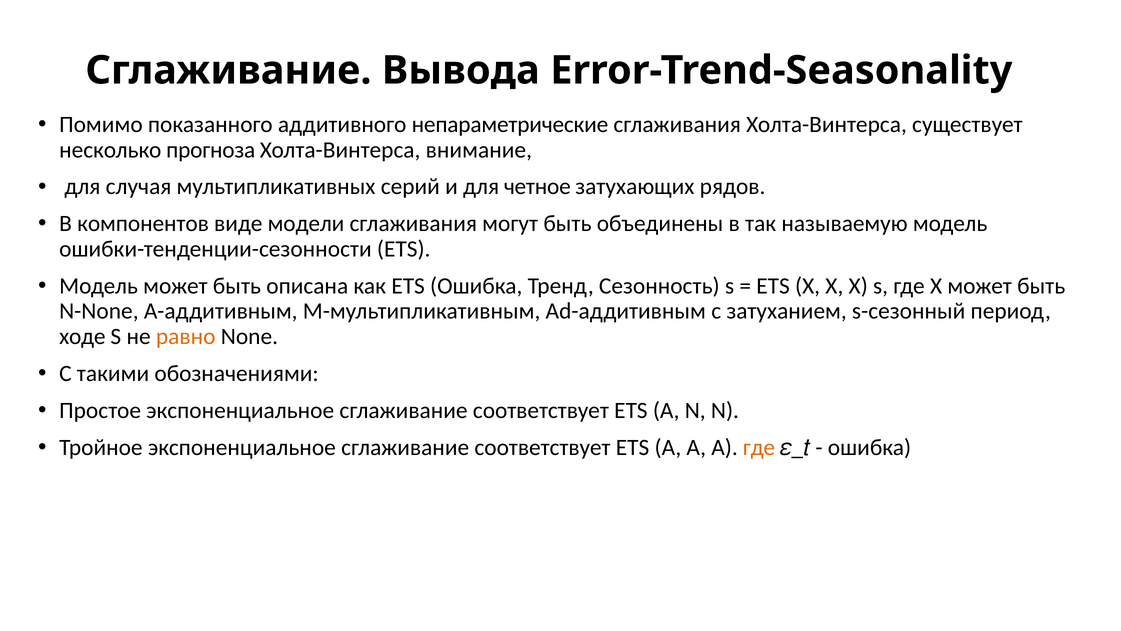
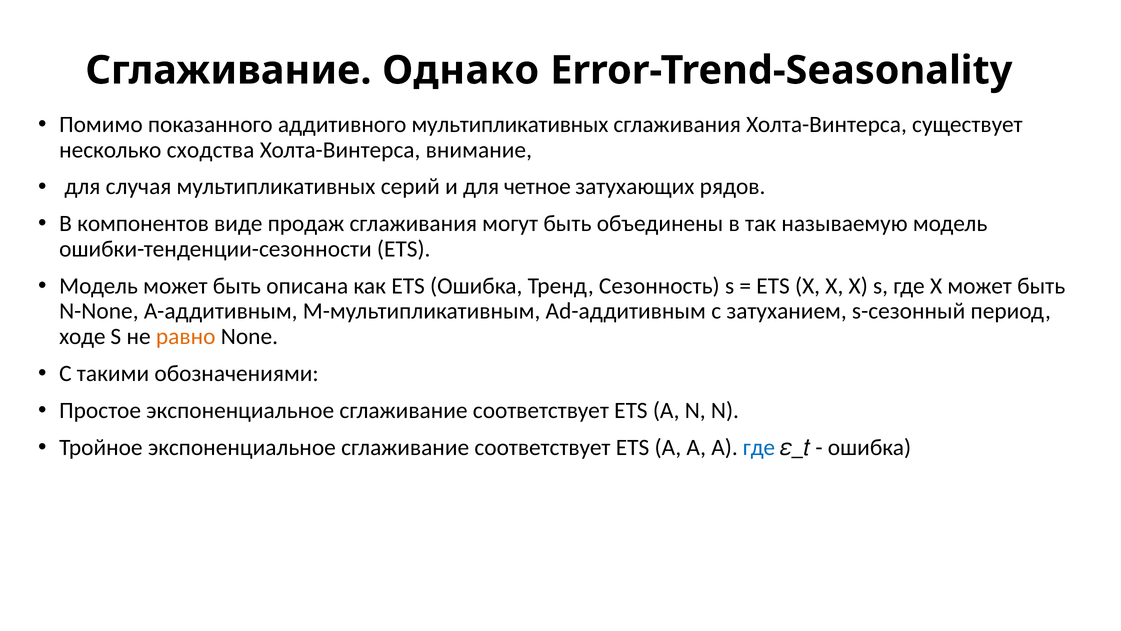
Вывода: Вывода -> Однако
аддитивного непараметрические: непараметрические -> мультипликативных
прогноза: прогноза -> сходства
модели: модели -> продаж
где at (759, 447) colour: orange -> blue
